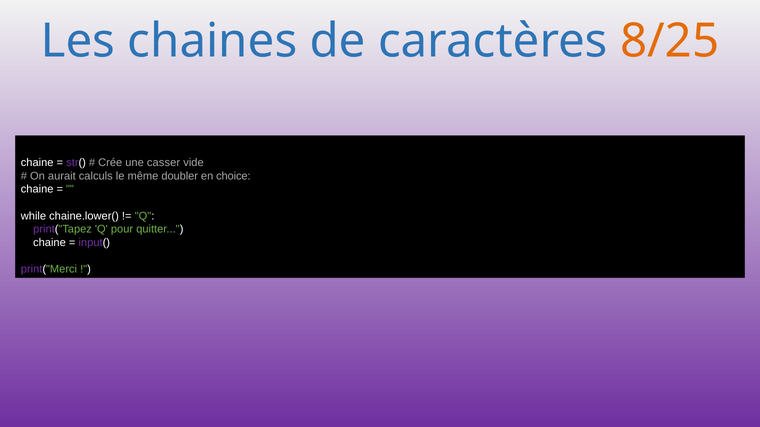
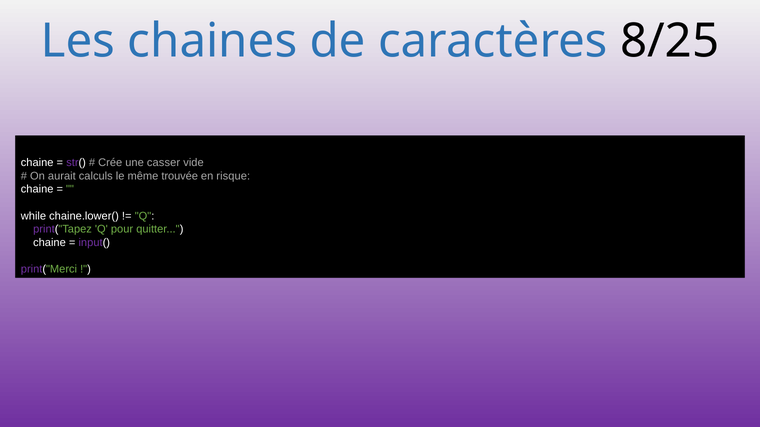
8/25 colour: orange -> black
doubler: doubler -> trouvée
choice: choice -> risque
